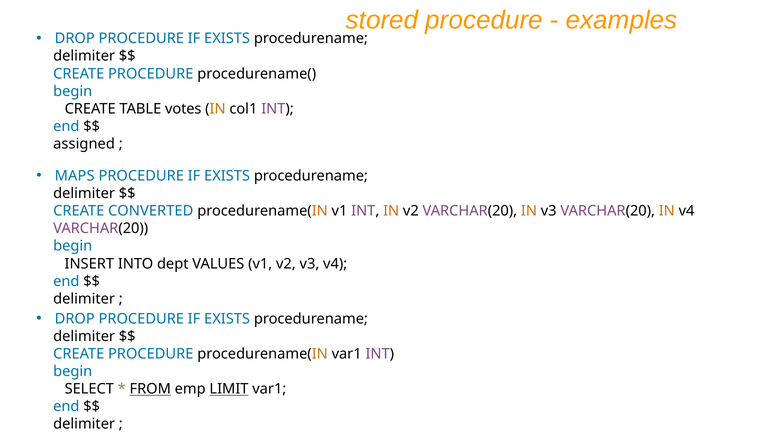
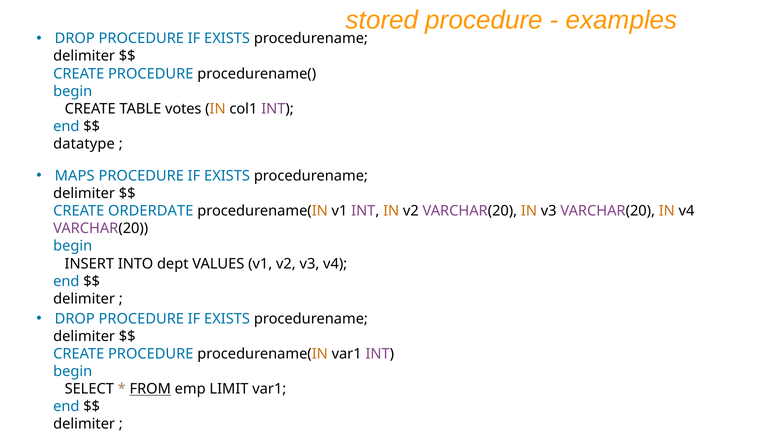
assigned: assigned -> datatype
CONVERTED: CONVERTED -> ORDERDATE
LIMIT underline: present -> none
